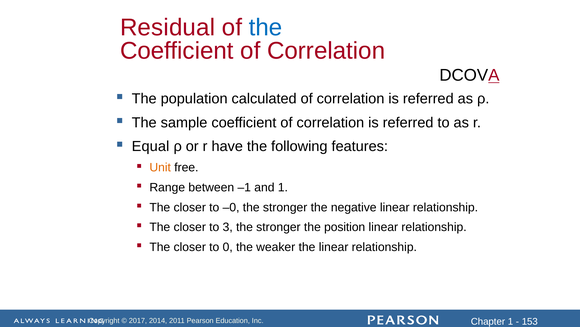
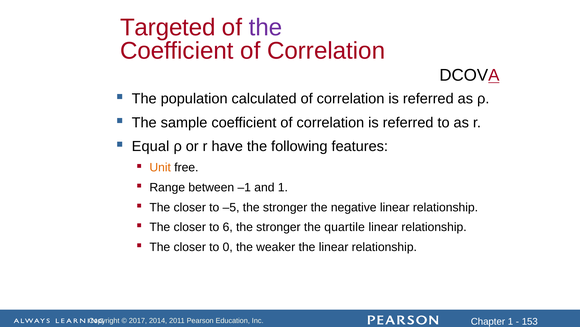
Residual: Residual -> Targeted
the at (266, 27) colour: blue -> purple
–0: –0 -> –5
3: 3 -> 6
position: position -> quartile
